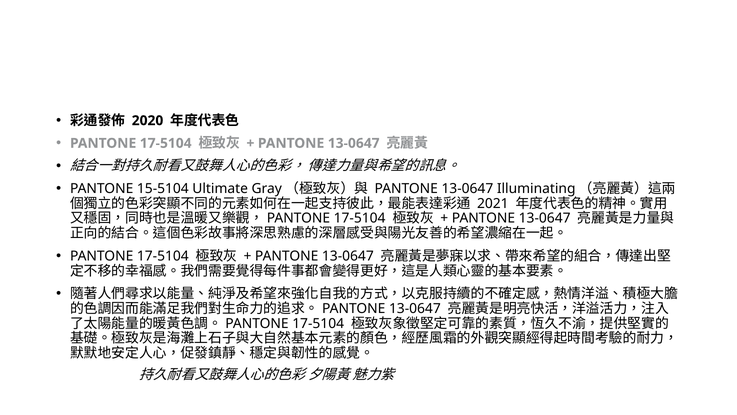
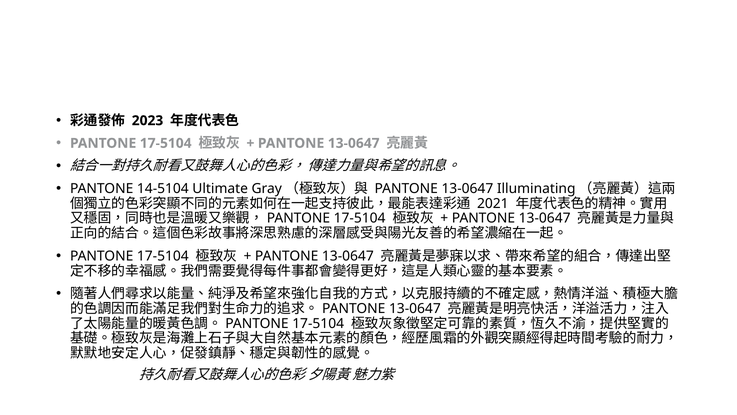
2020: 2020 -> 2023
15-5104: 15-5104 -> 14-5104
